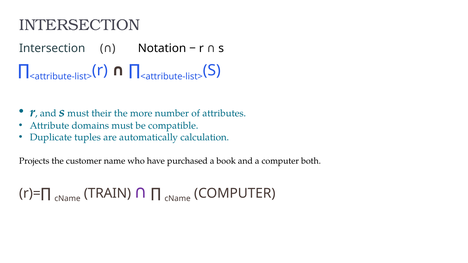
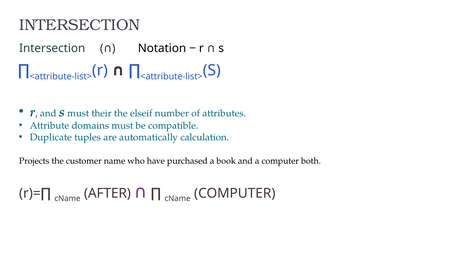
more: more -> elseif
TRAIN: TRAIN -> AFTER
